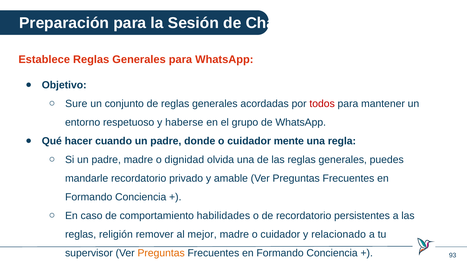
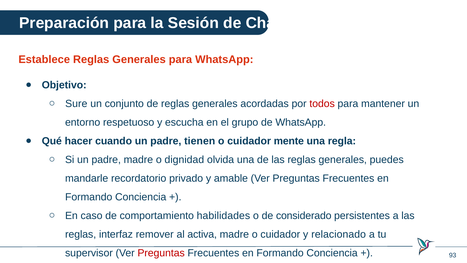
haberse: haberse -> escucha
donde: donde -> tienen
de recordatorio: recordatorio -> considerado
religión: religión -> interfaz
mejor: mejor -> activa
Preguntas at (161, 253) colour: orange -> red
